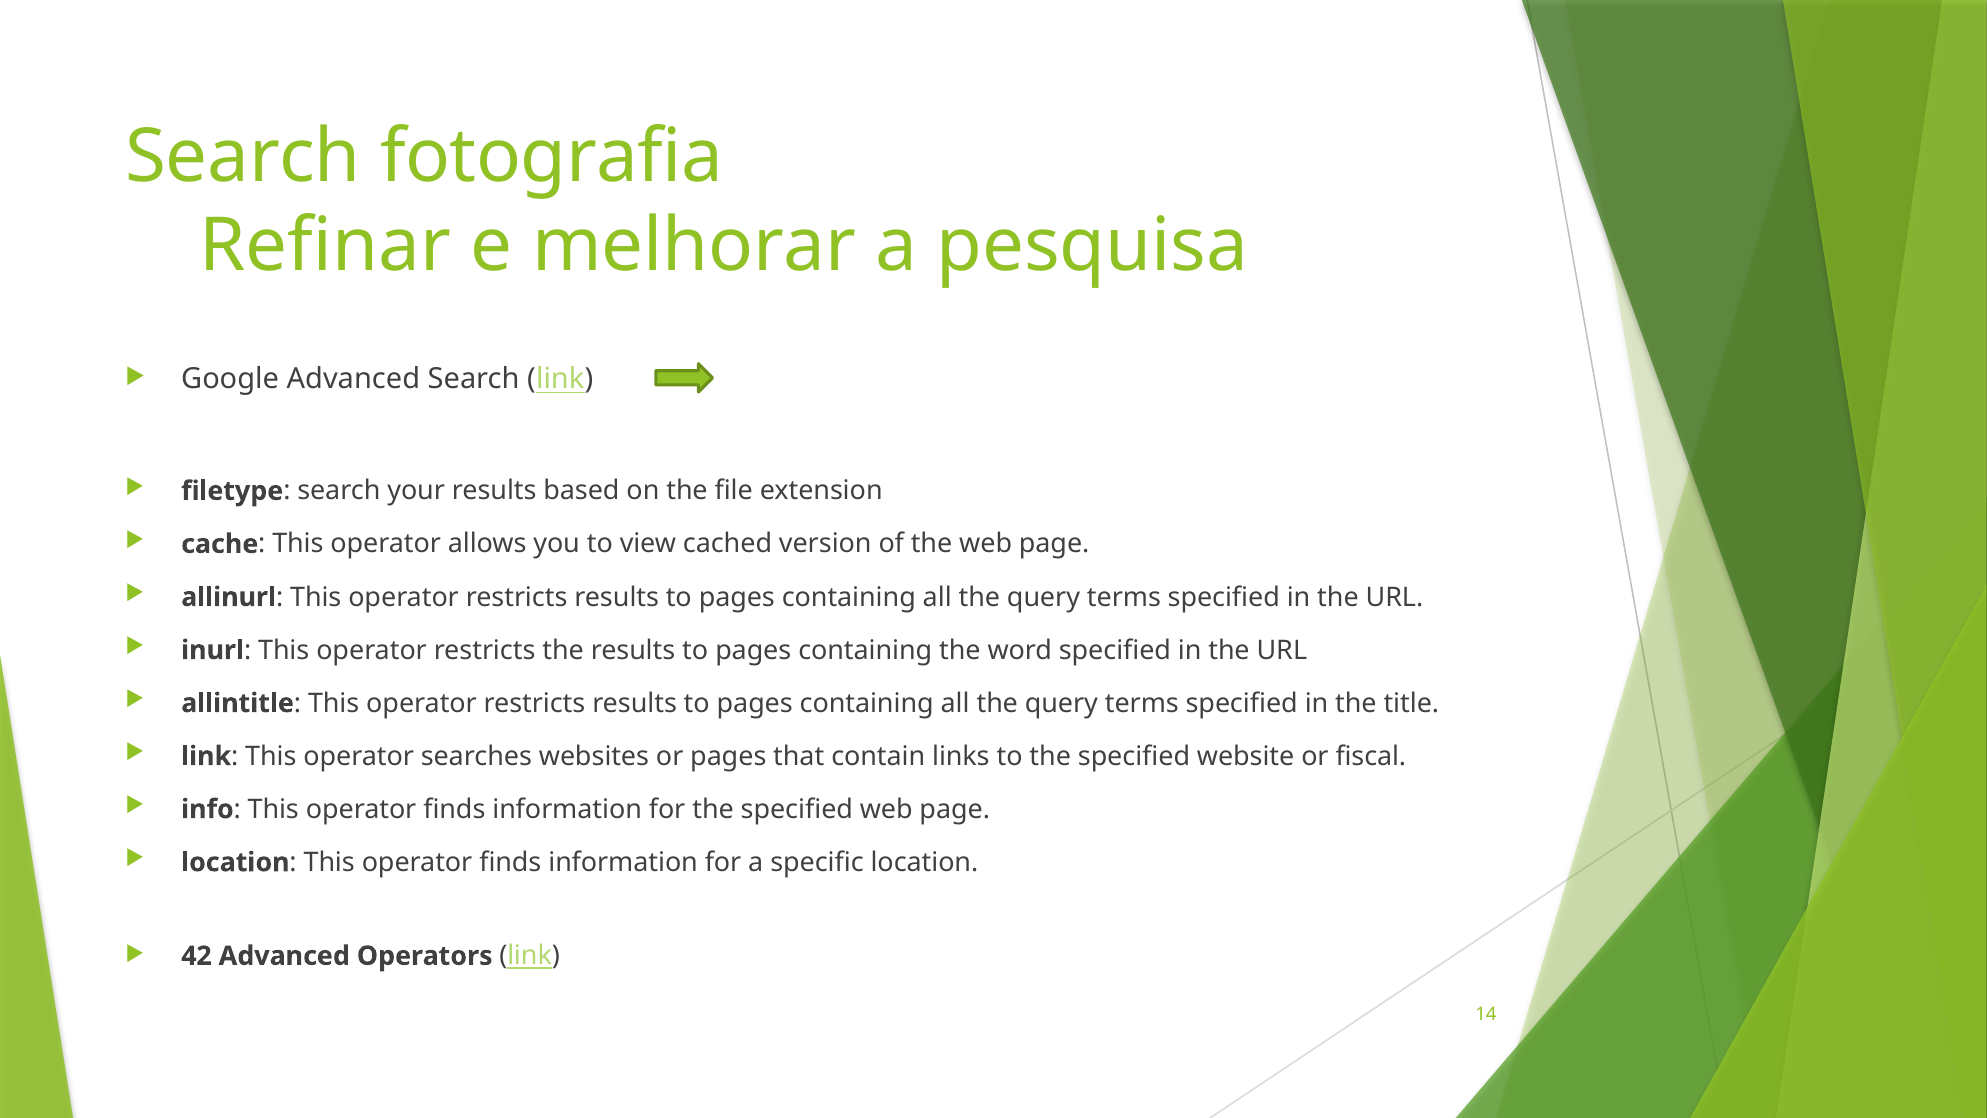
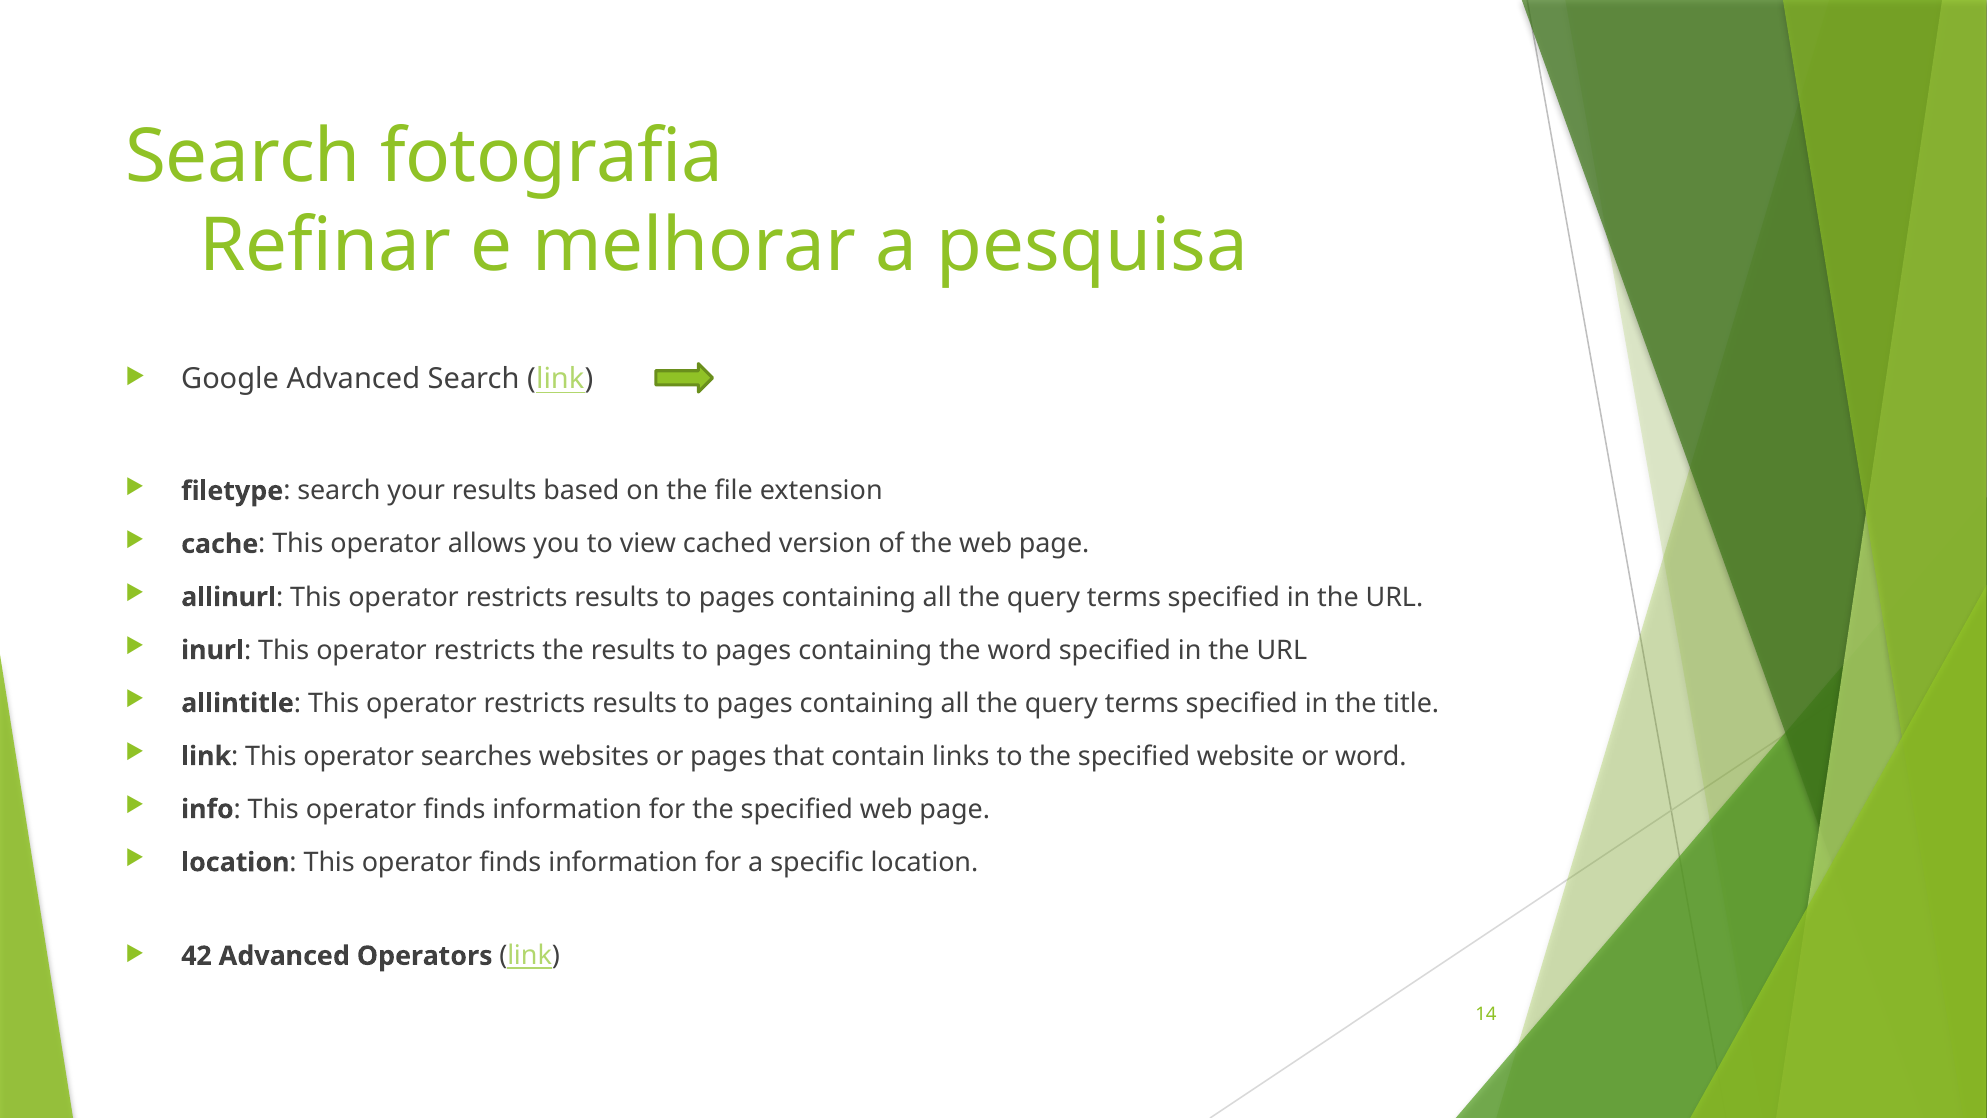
or fiscal: fiscal -> word
